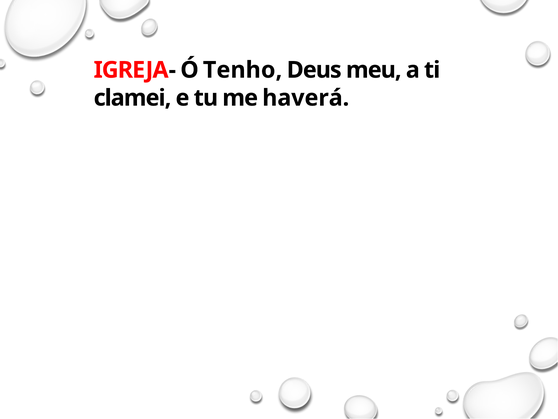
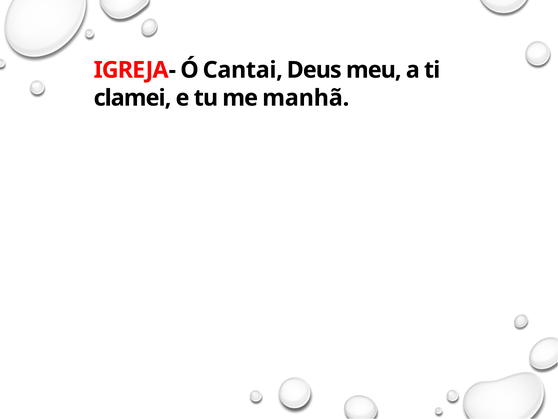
Tenho: Tenho -> Cantai
haverá: haverá -> manhã
